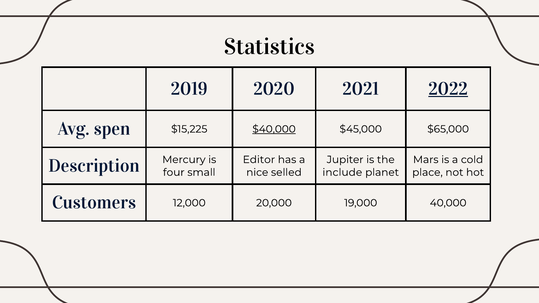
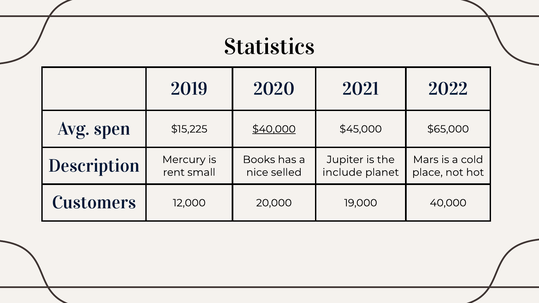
2022 underline: present -> none
Editor: Editor -> Books
four: four -> rent
